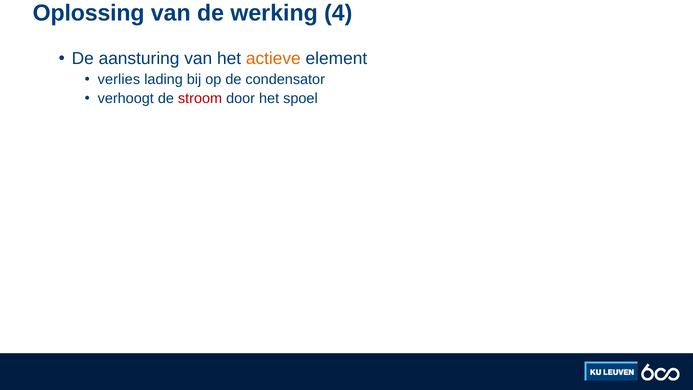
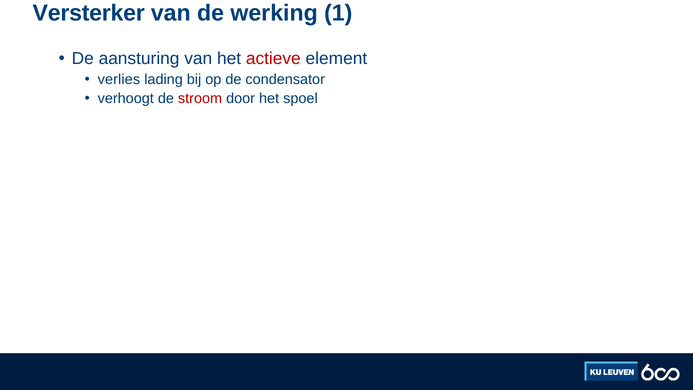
Oplossing: Oplossing -> Versterker
4: 4 -> 1
actieve colour: orange -> red
